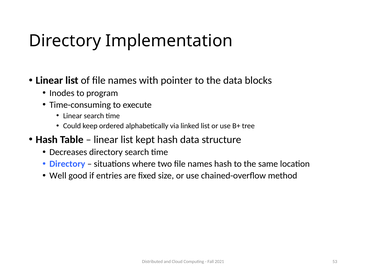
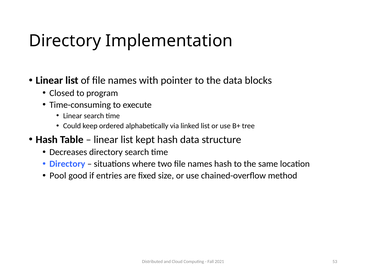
Inodes: Inodes -> Closed
Well: Well -> Pool
